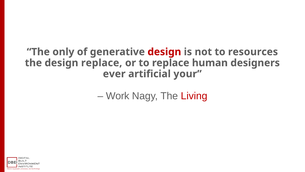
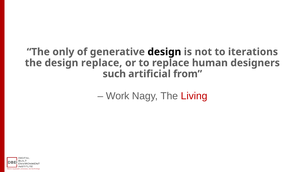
design at (164, 52) colour: red -> black
resources: resources -> iterations
ever: ever -> such
your: your -> from
